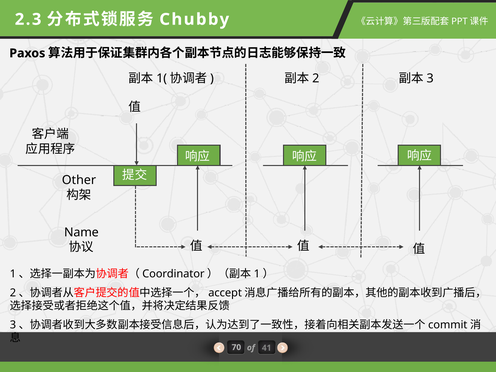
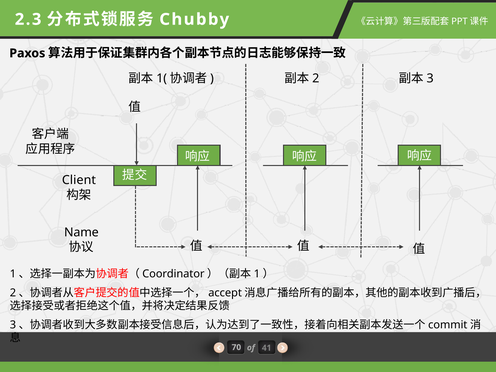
Other: Other -> Client
